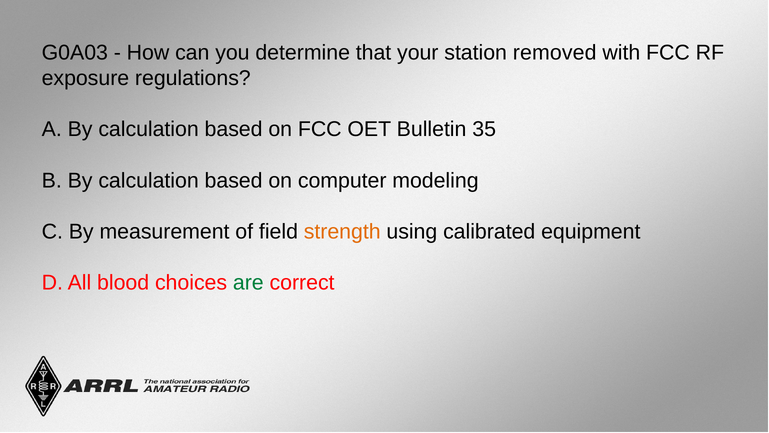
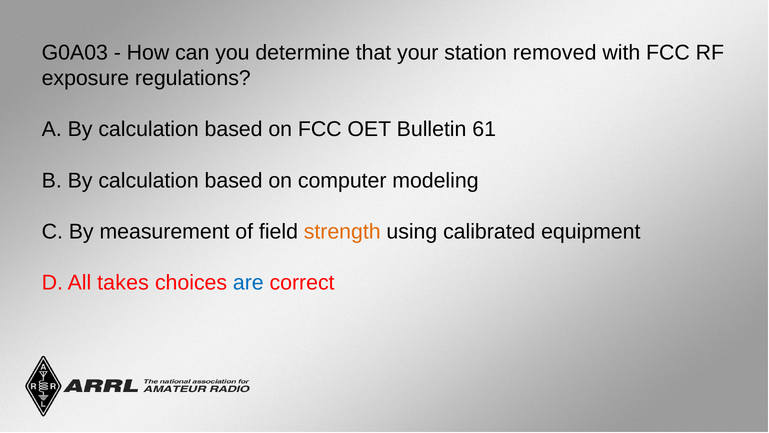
35: 35 -> 61
blood: blood -> takes
are colour: green -> blue
